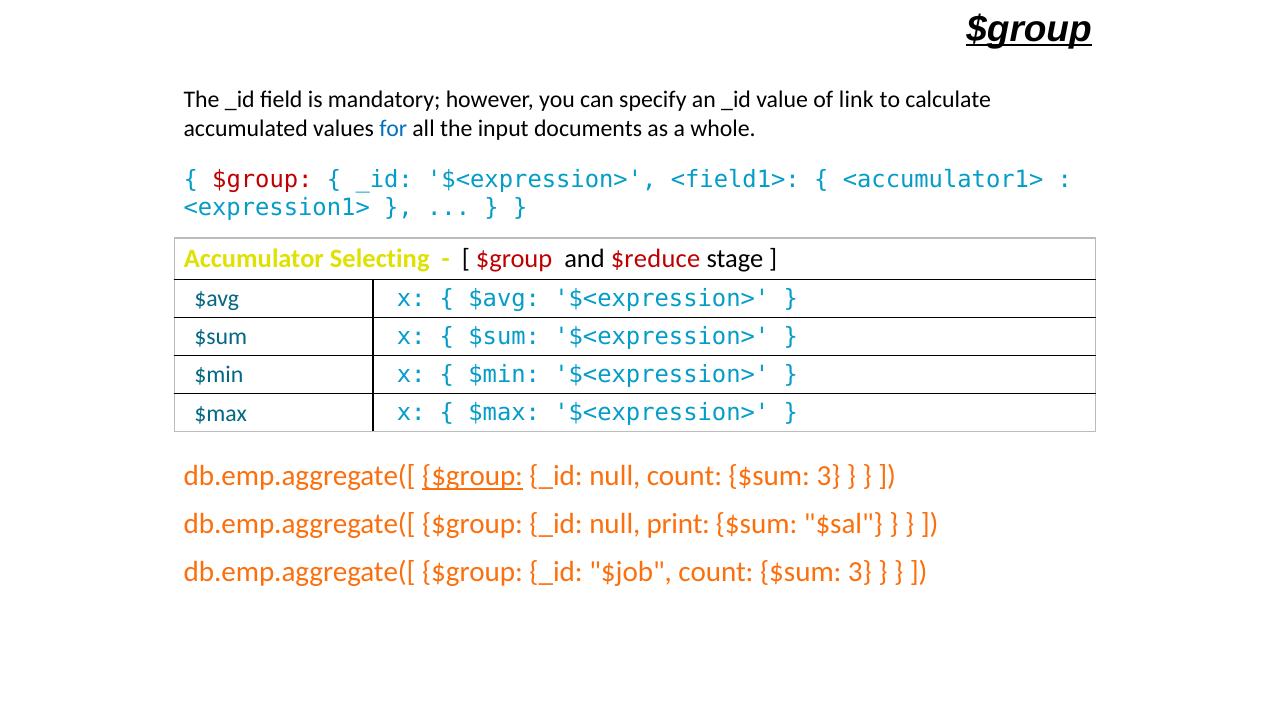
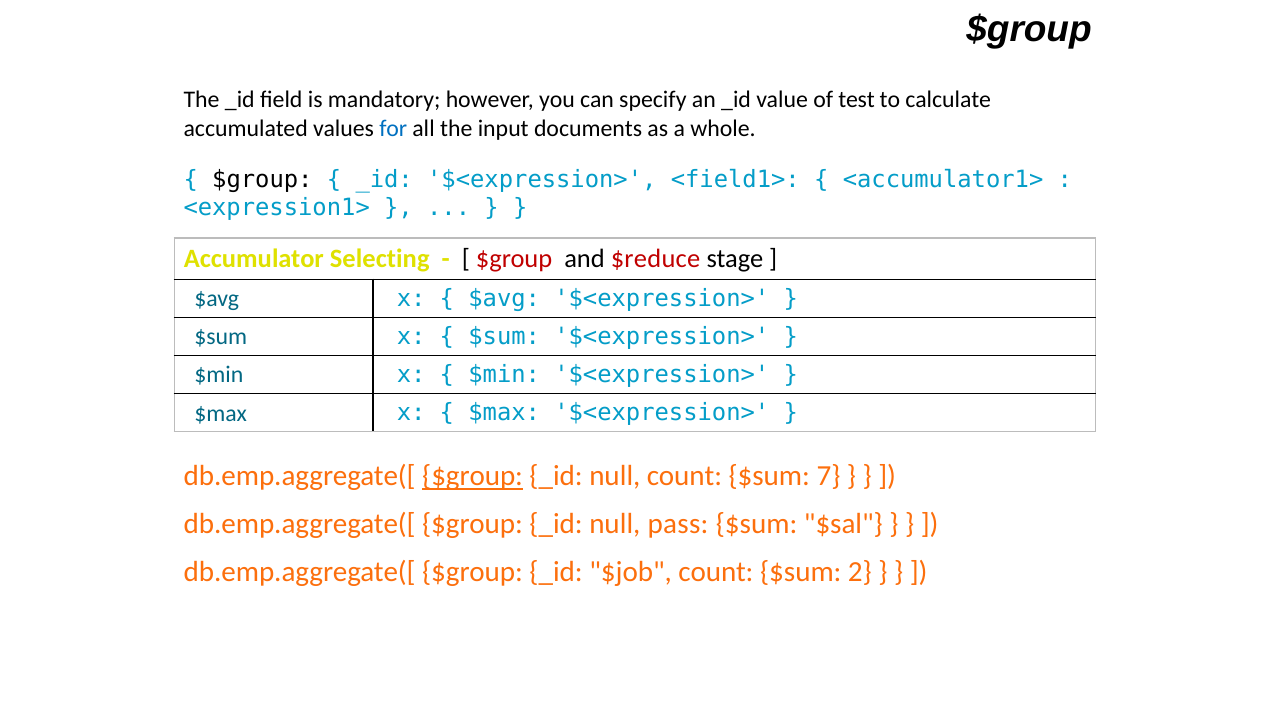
$group at (1029, 29) underline: present -> none
link: link -> test
$group at (262, 179) colour: red -> black
null count $sum 3: 3 -> 7
print: print -> pass
$job count $sum 3: 3 -> 2
